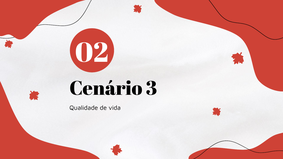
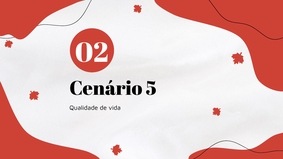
3: 3 -> 5
